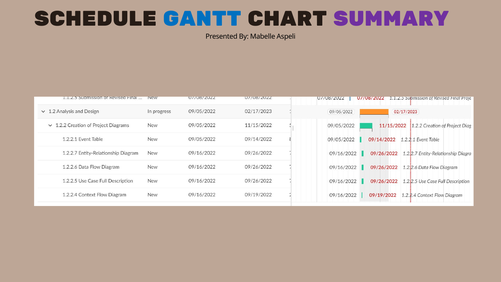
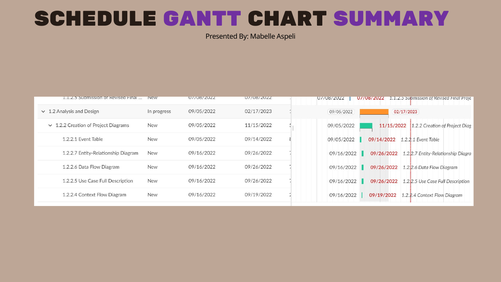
GANTT colour: blue -> purple
